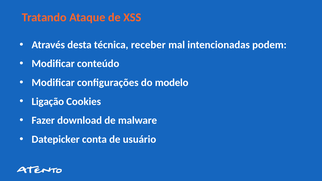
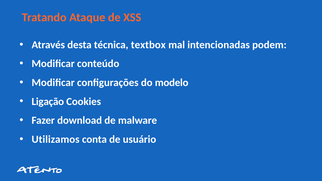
receber: receber -> textbox
Datepicker: Datepicker -> Utilizamos
